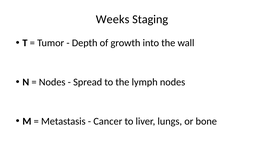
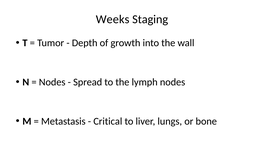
Cancer: Cancer -> Critical
